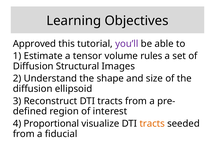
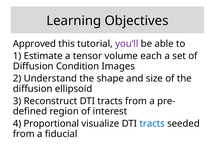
rules: rules -> each
Structural: Structural -> Condition
tracts at (152, 124) colour: orange -> blue
